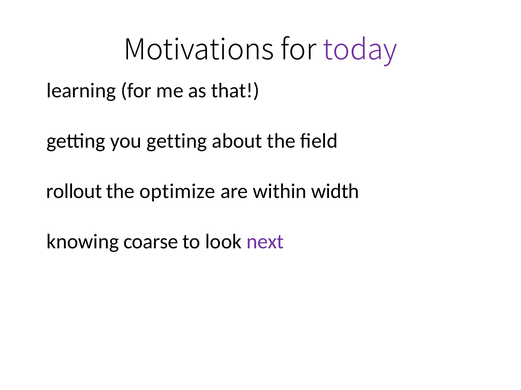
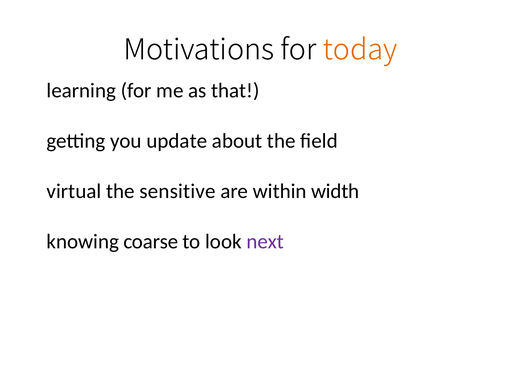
today colour: purple -> orange
you getting: getting -> update
rollout: rollout -> virtual
optimize: optimize -> sensitive
